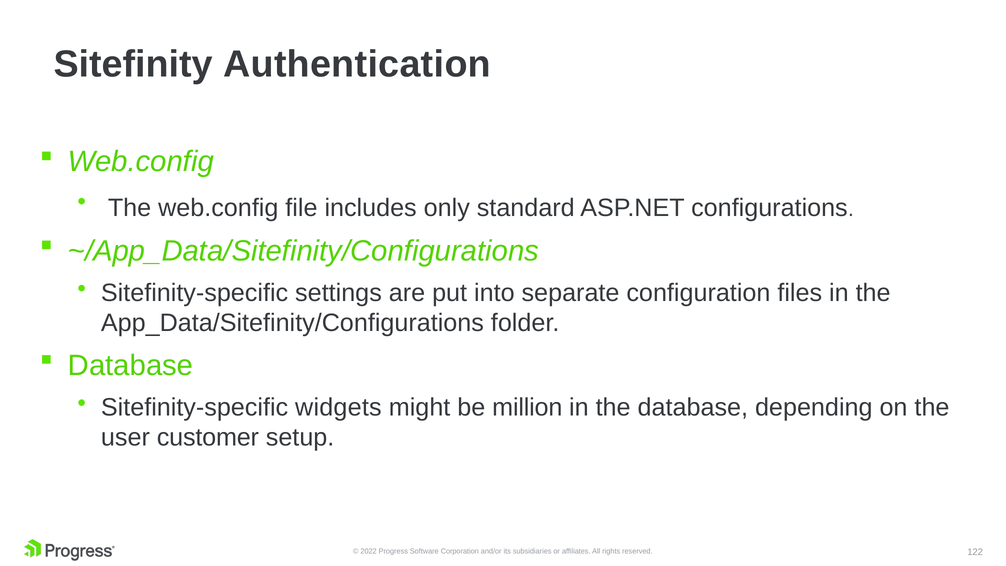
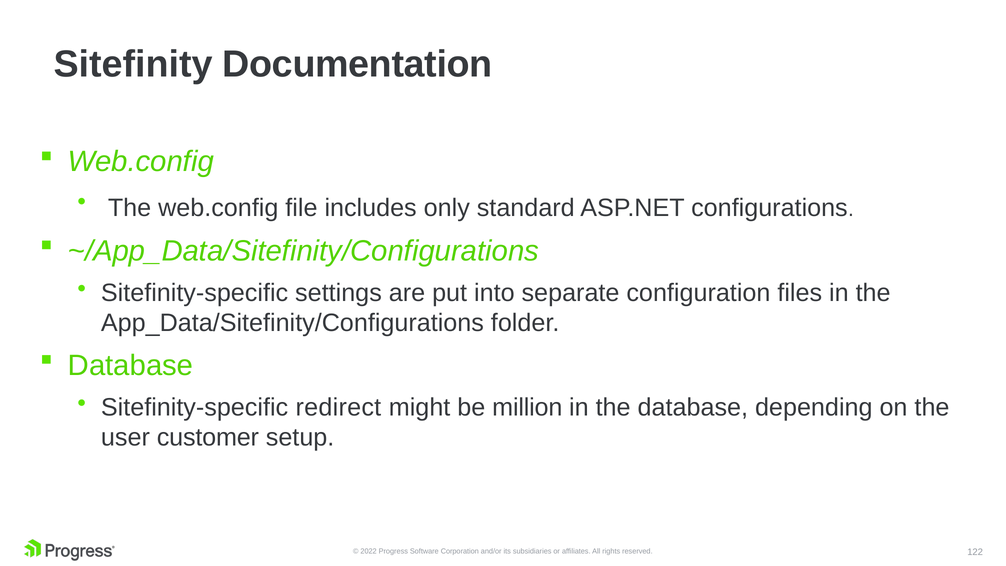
Authentication: Authentication -> Documentation
widgets: widgets -> redirect
